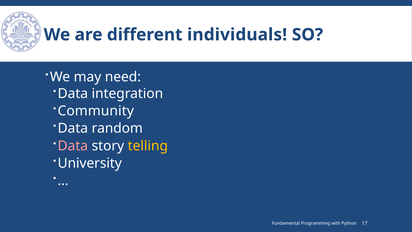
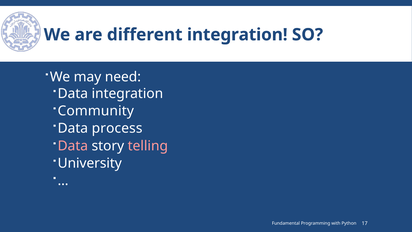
different individuals: individuals -> integration
random: random -> process
telling colour: yellow -> pink
